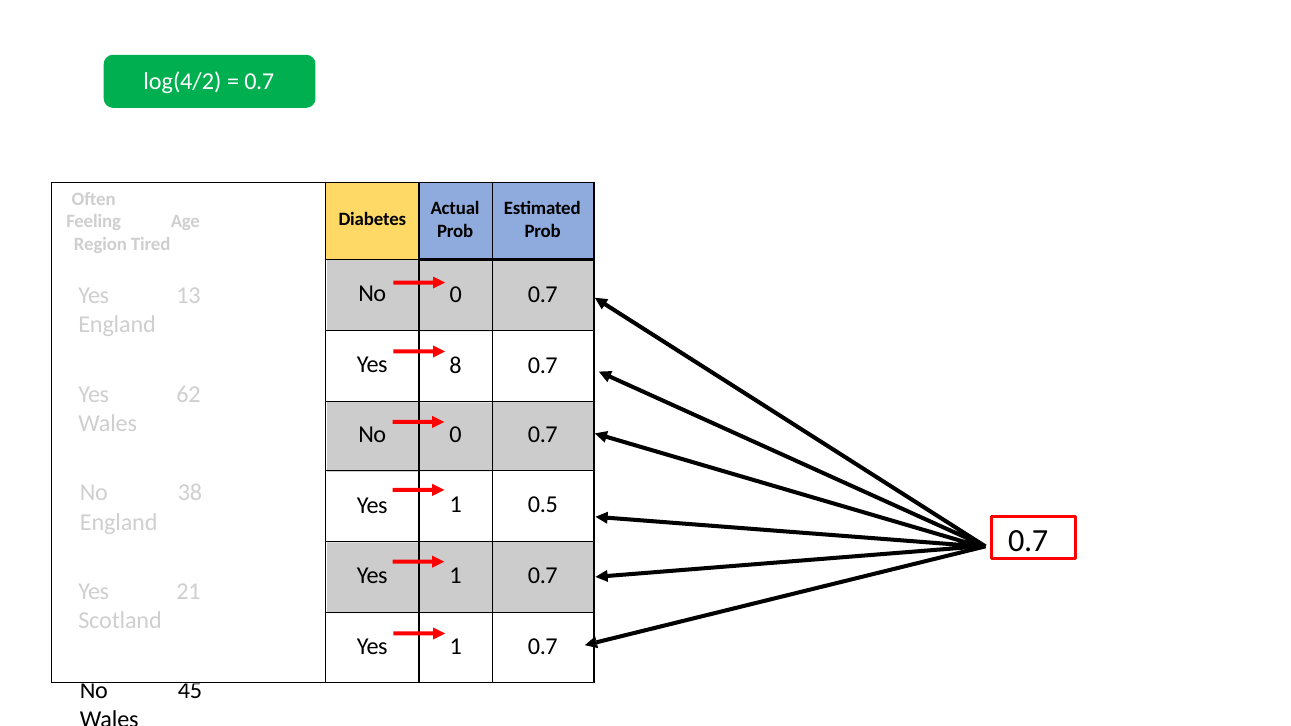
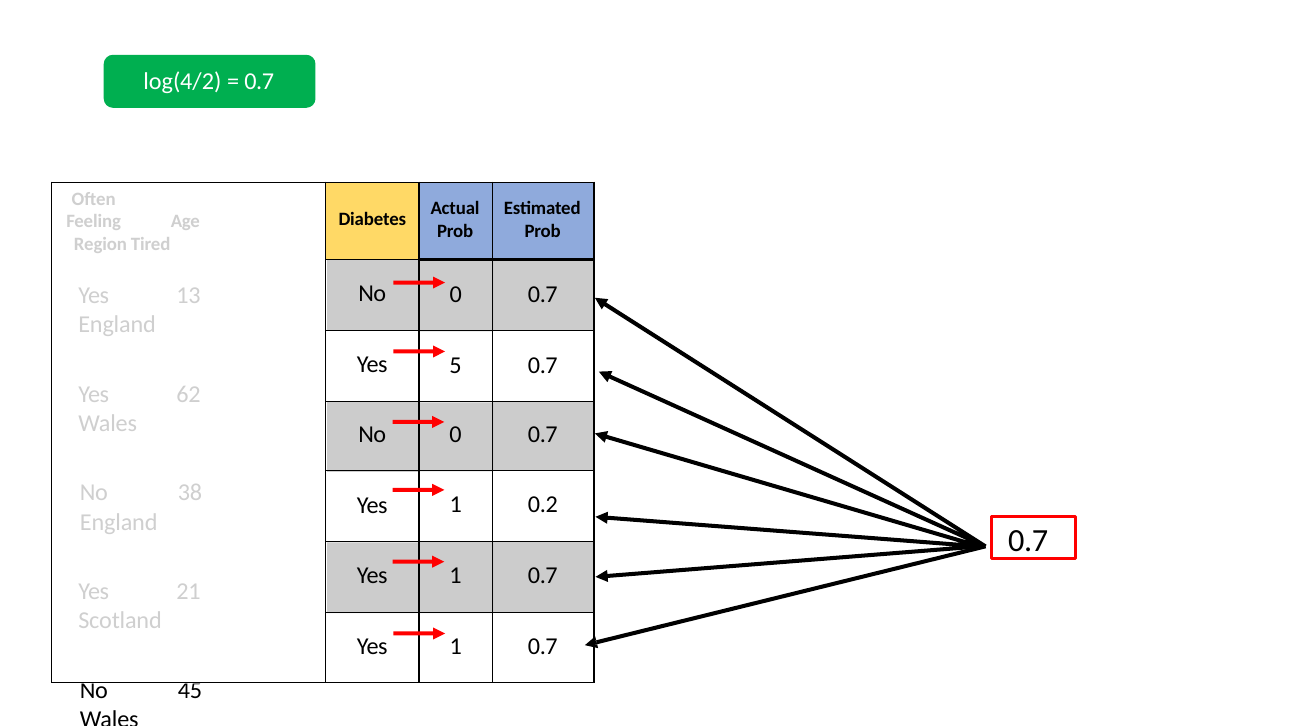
8: 8 -> 5
0.5: 0.5 -> 0.2
